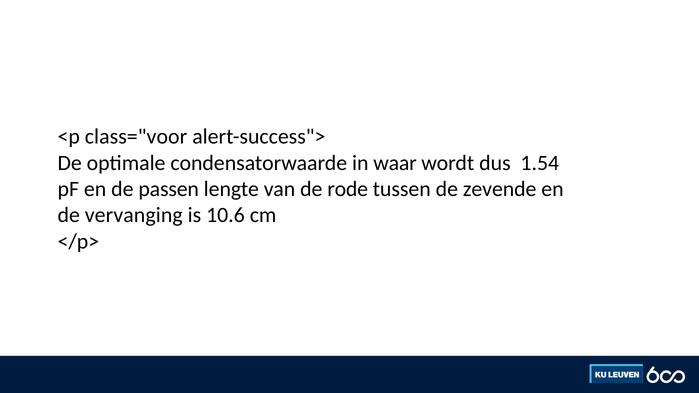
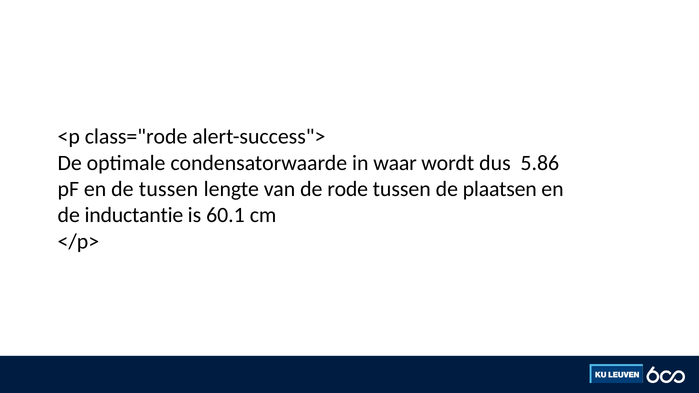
class="voor: class="voor -> class="rode
1.54: 1.54 -> 5.86
de passen: passen -> tussen
zevende: zevende -> plaatsen
vervanging: vervanging -> inductantie
10.6: 10.6 -> 60.1
